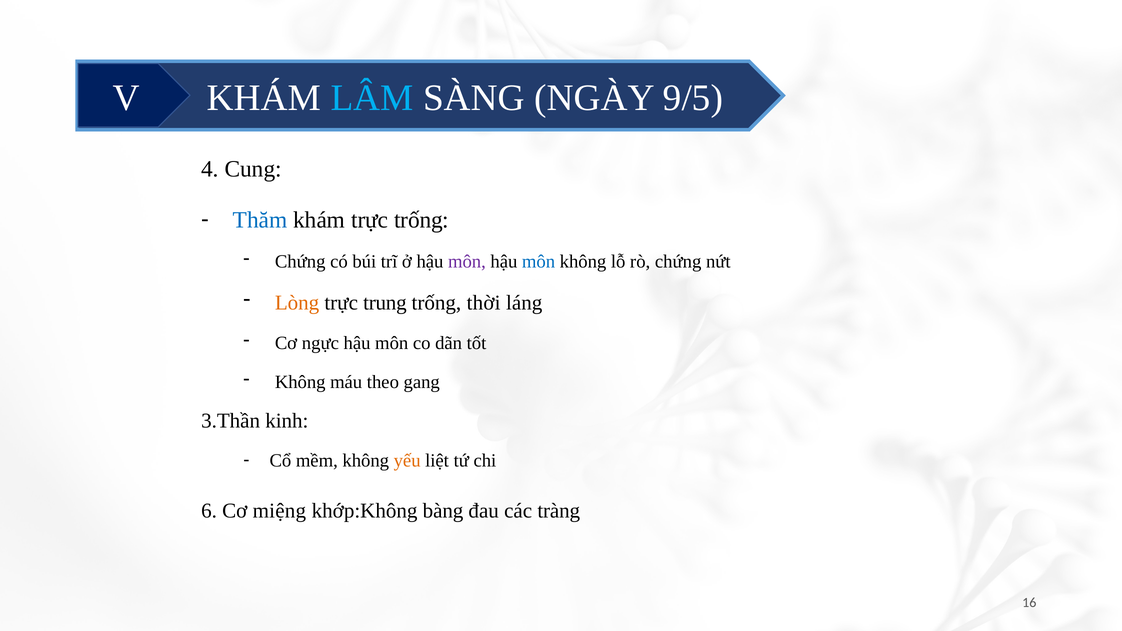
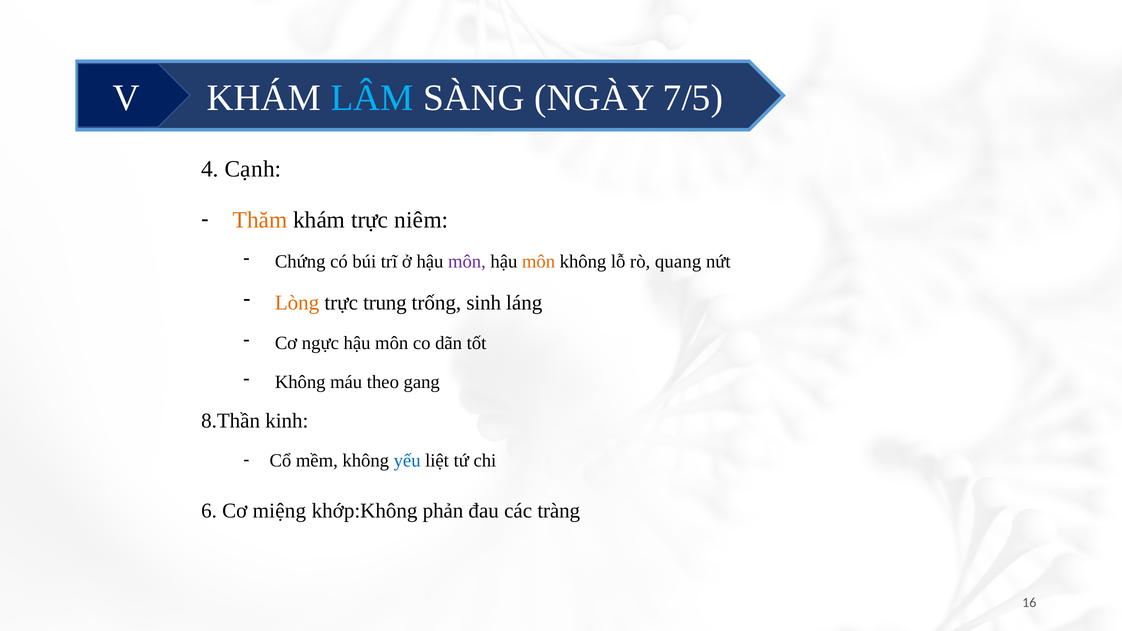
9/5: 9/5 -> 7/5
Cung: Cung -> Cạnh
Thăm colour: blue -> orange
trực trống: trống -> niêm
môn at (539, 262) colour: blue -> orange
rò chứng: chứng -> quang
thời: thời -> sinh
3.Thần: 3.Thần -> 8.Thần
yếu colour: orange -> blue
bàng: bàng -> phản
